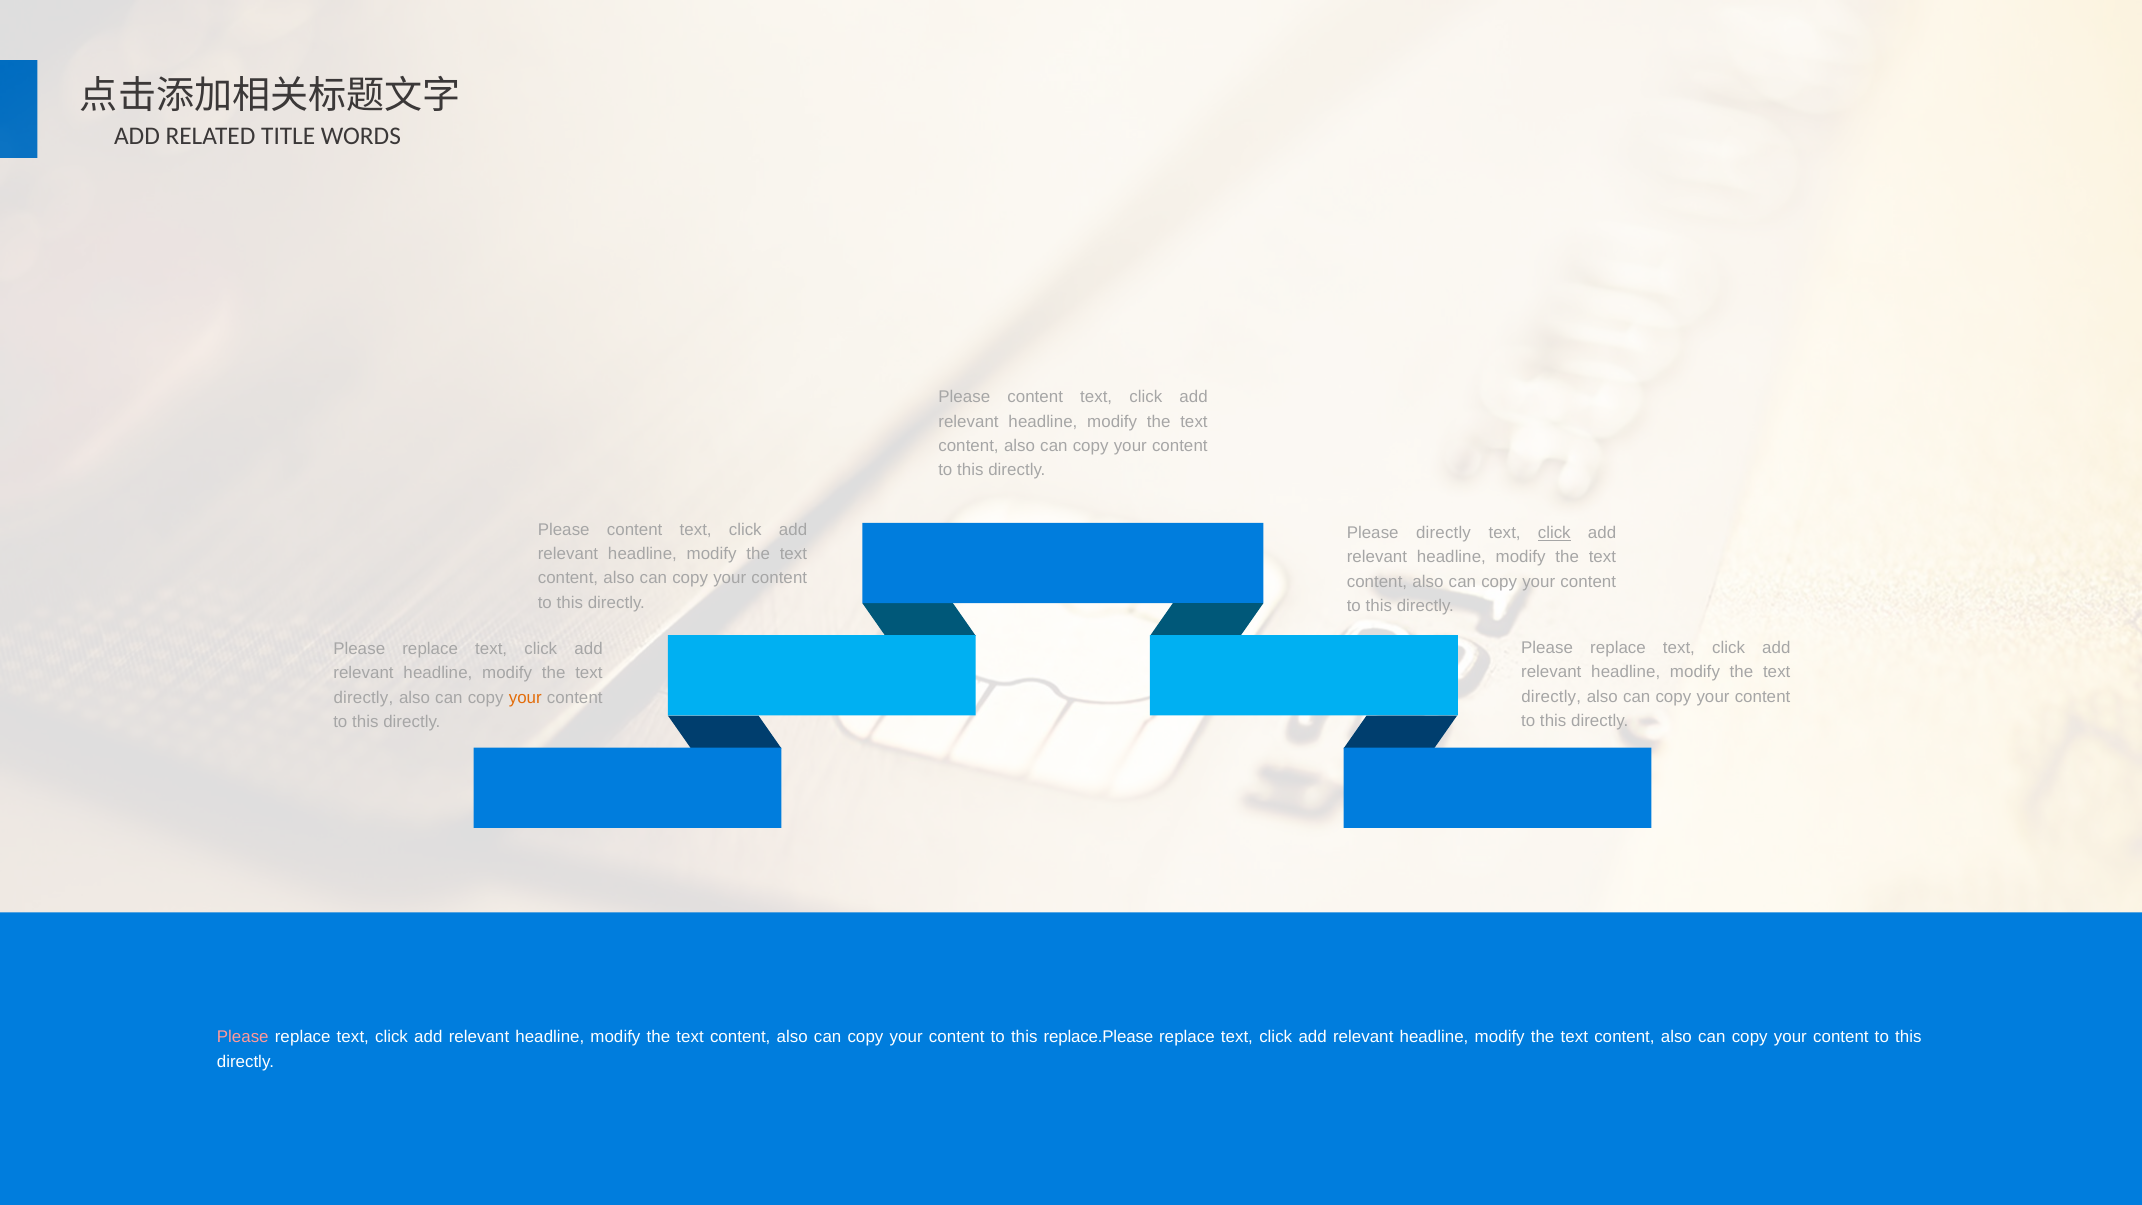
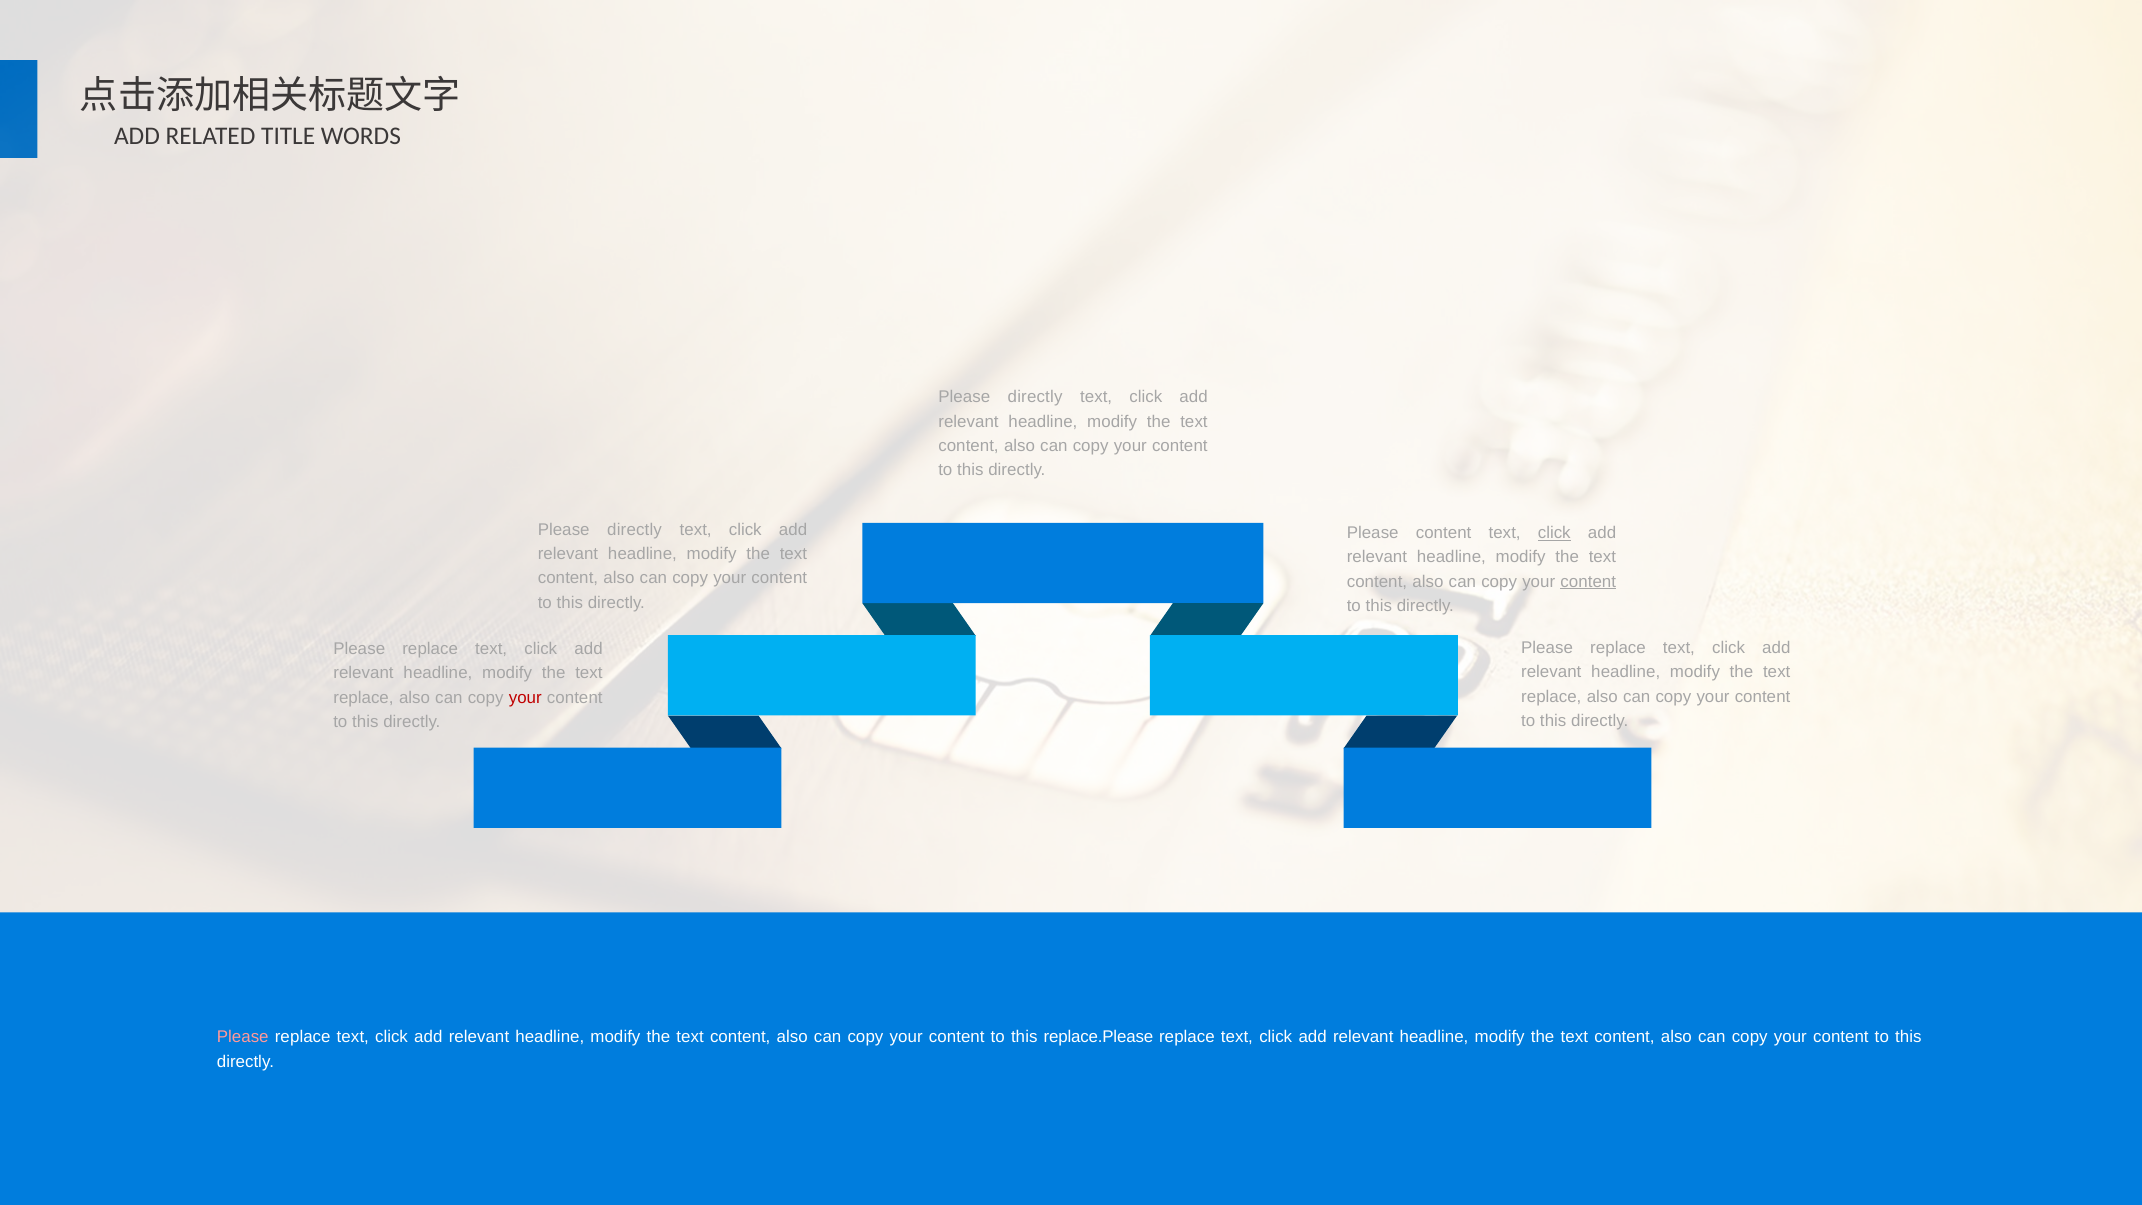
content at (1035, 397): content -> directly
content at (635, 530): content -> directly
Please directly: directly -> content
content at (1588, 582) underline: none -> present
directly at (1551, 697): directly -> replace
directly at (363, 697): directly -> replace
your at (525, 697) colour: orange -> red
